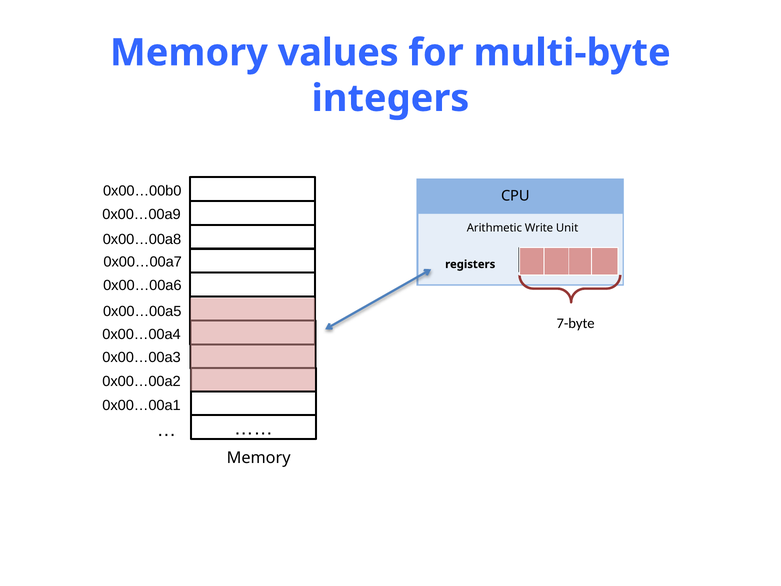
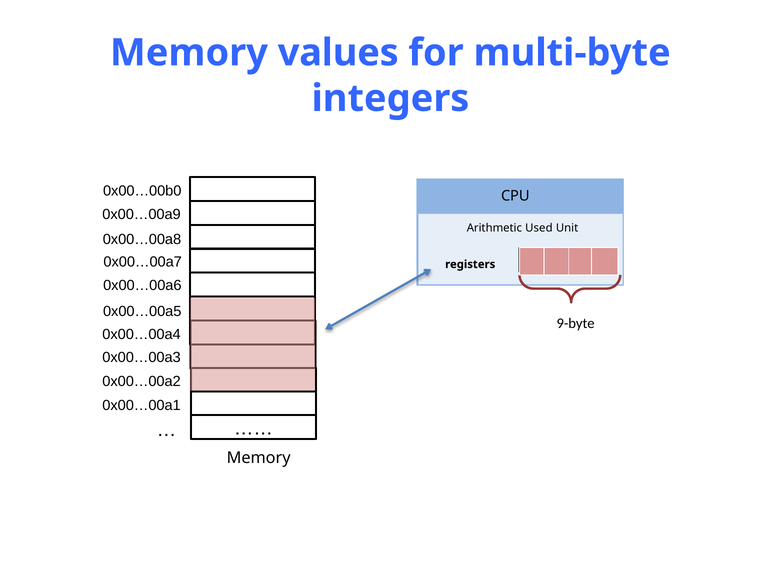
Write: Write -> Used
7-byte: 7-byte -> 9-byte
